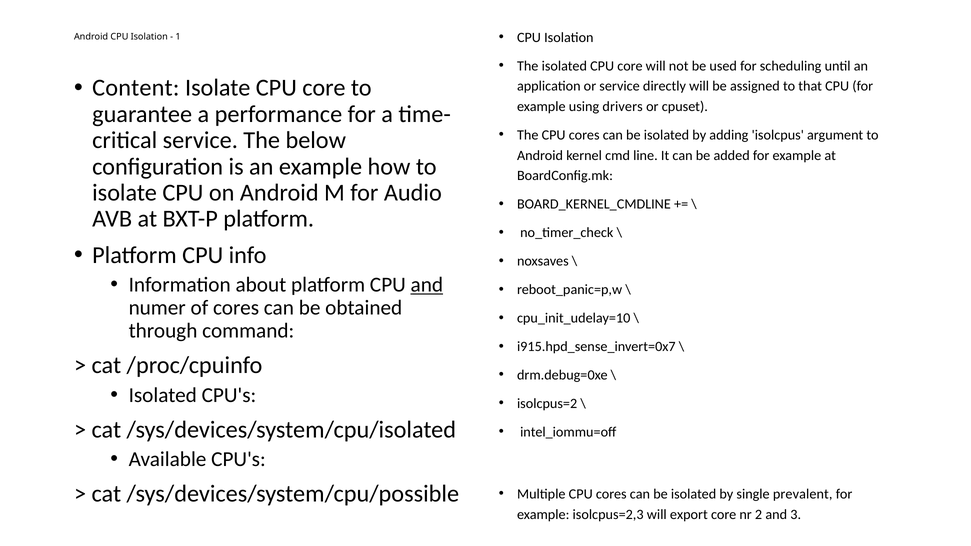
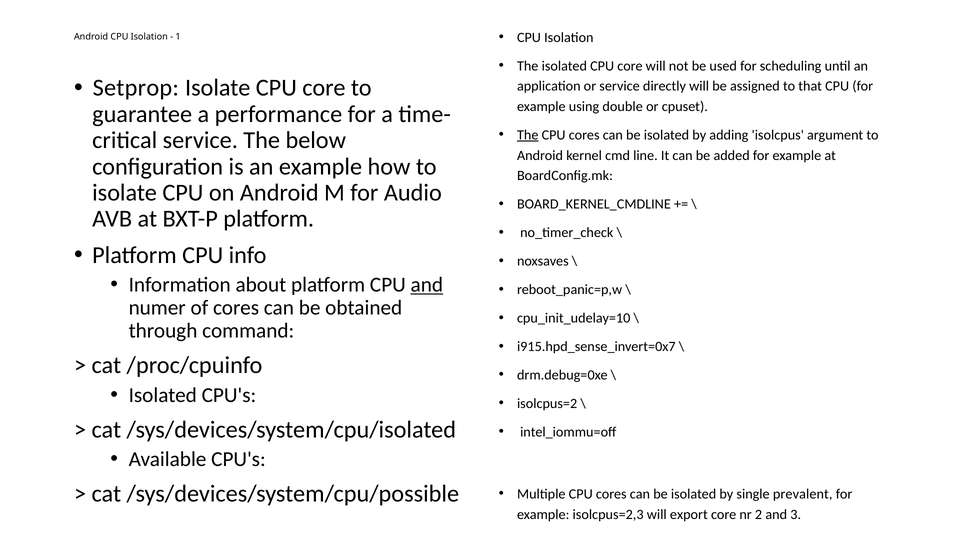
Content: Content -> Setprop
drivers: drivers -> double
The at (528, 135) underline: none -> present
